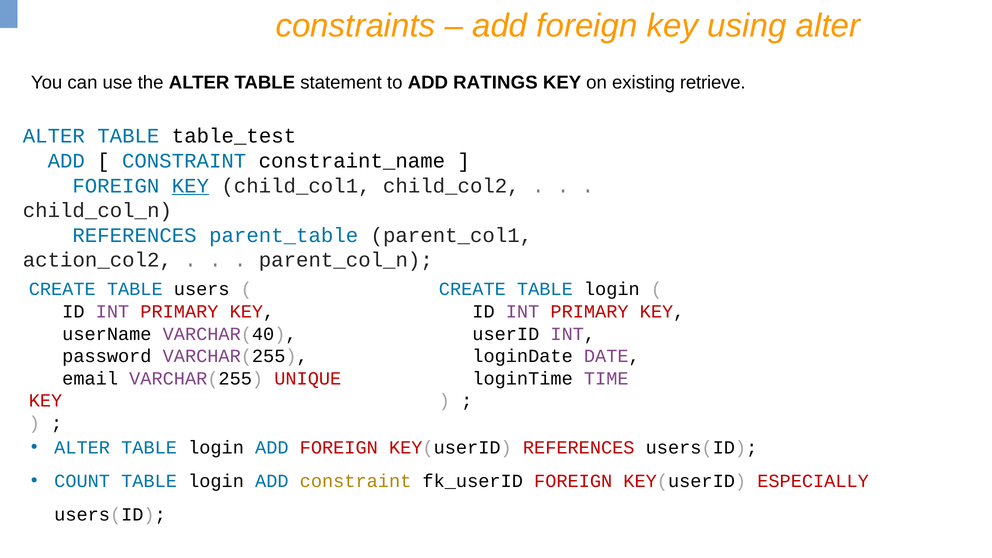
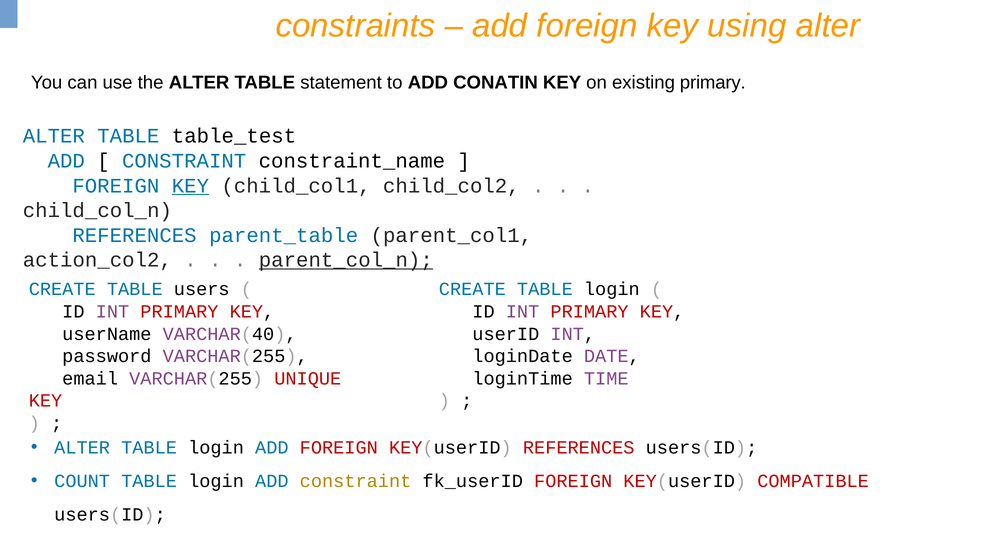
RATINGS: RATINGS -> CONATIN
existing retrieve: retrieve -> primary
parent_col_n underline: none -> present
ESPECIALLY: ESPECIALLY -> COMPATIBLE
